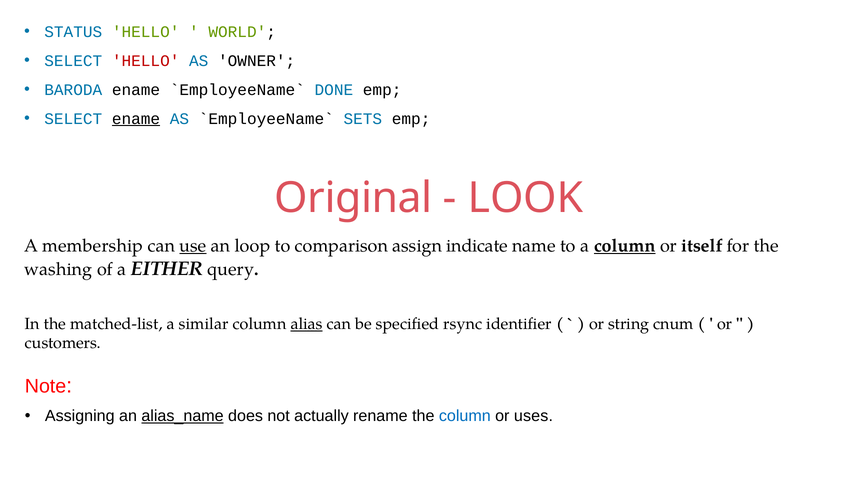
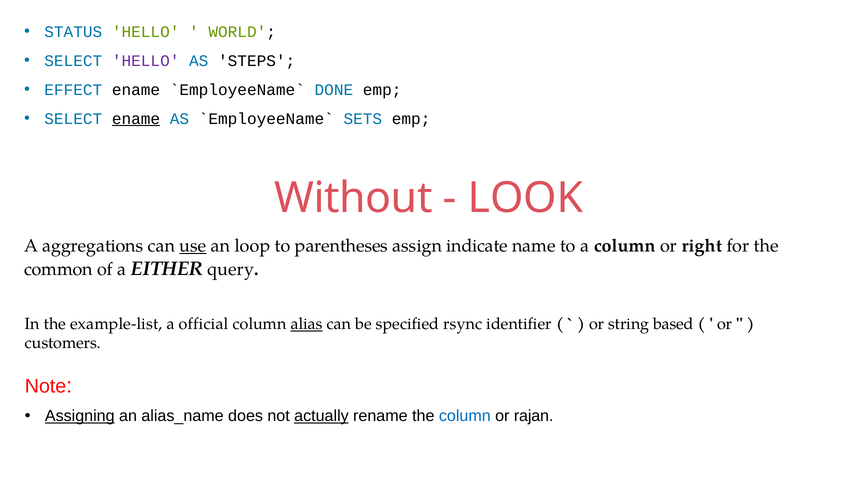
HELLO at (146, 61) colour: red -> purple
OWNER: OWNER -> STEPS
BARODA: BARODA -> EFFECT
Original: Original -> Without
membership: membership -> aggregations
comparison: comparison -> parentheses
column at (625, 246) underline: present -> none
itself: itself -> right
washing: washing -> common
matched-list: matched-list -> example-list
similar: similar -> official
cnum: cnum -> based
Assigning underline: none -> present
alias_name underline: present -> none
actually underline: none -> present
uses: uses -> rajan
